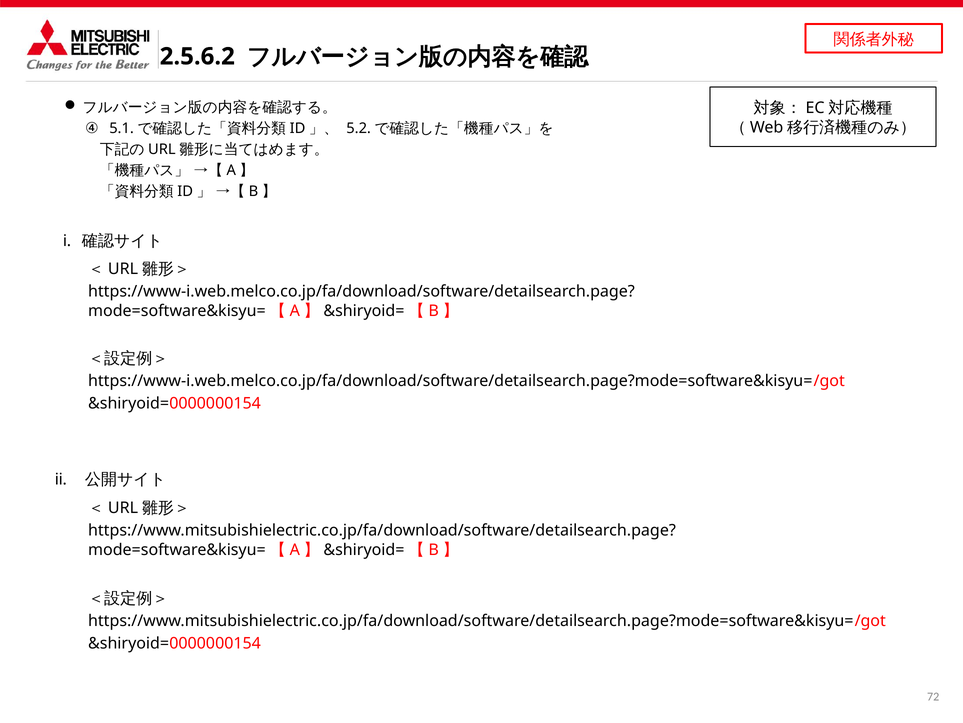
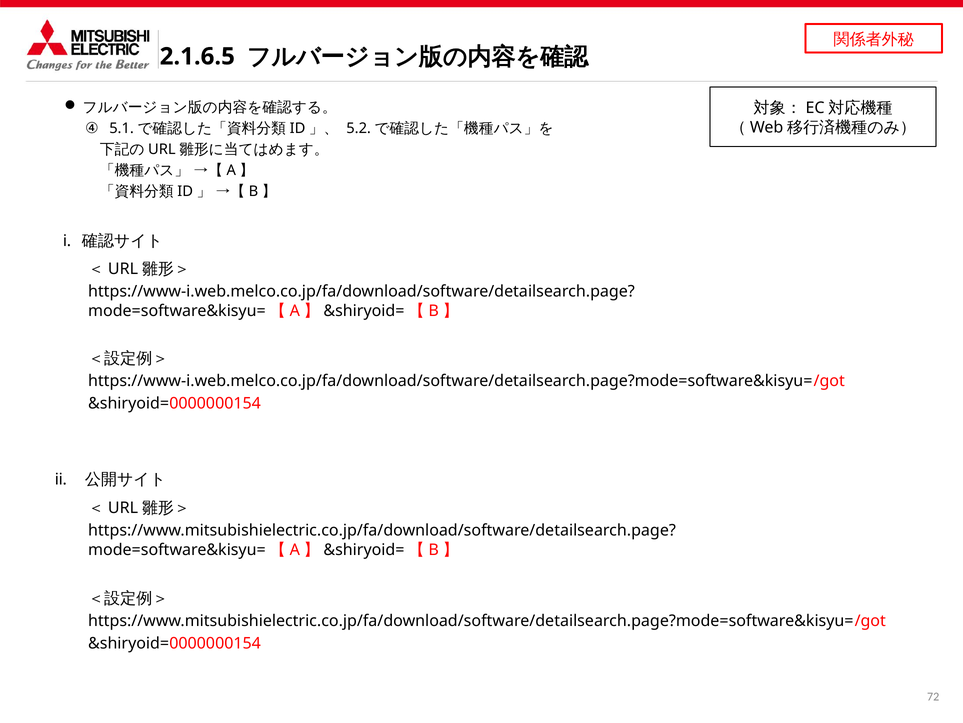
2.5.6.2: 2.5.6.2 -> 2.1.6.5
